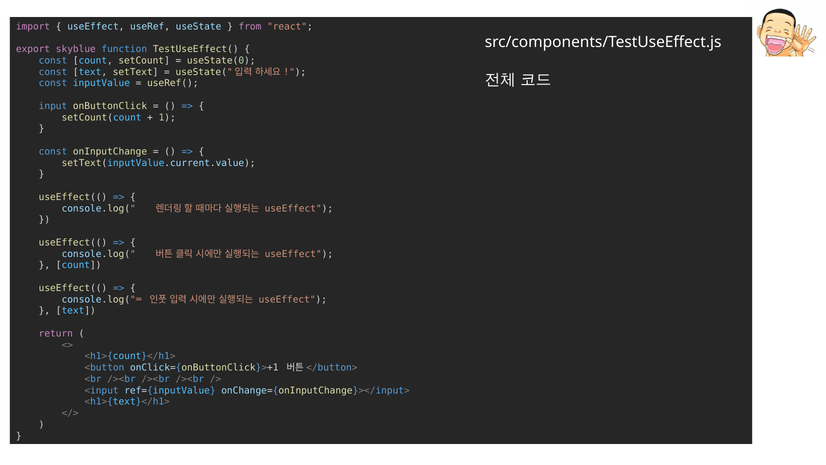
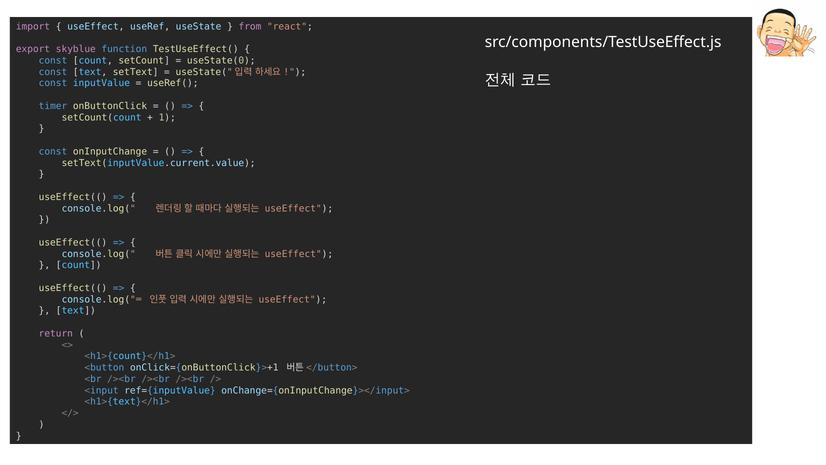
input: input -> timer
